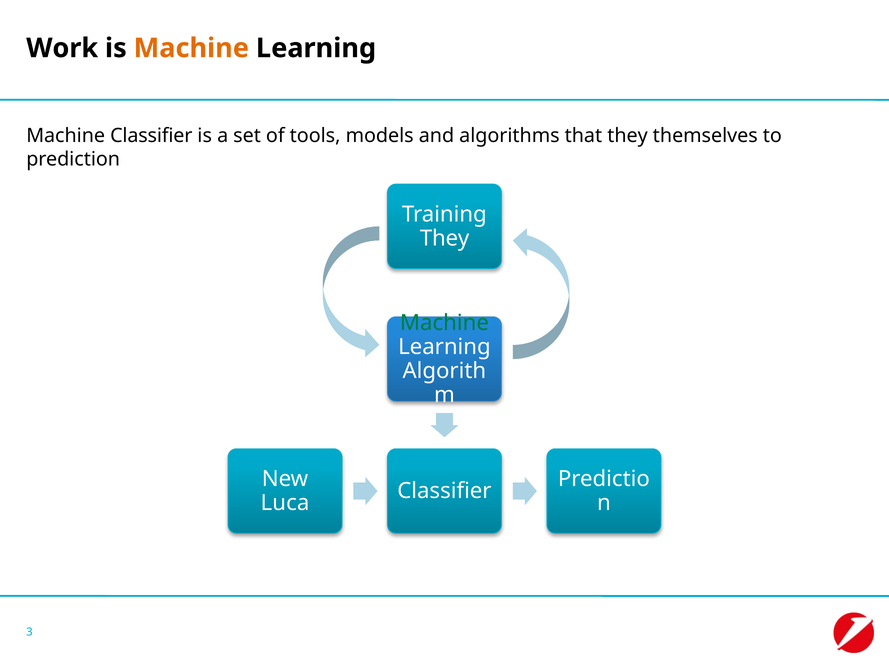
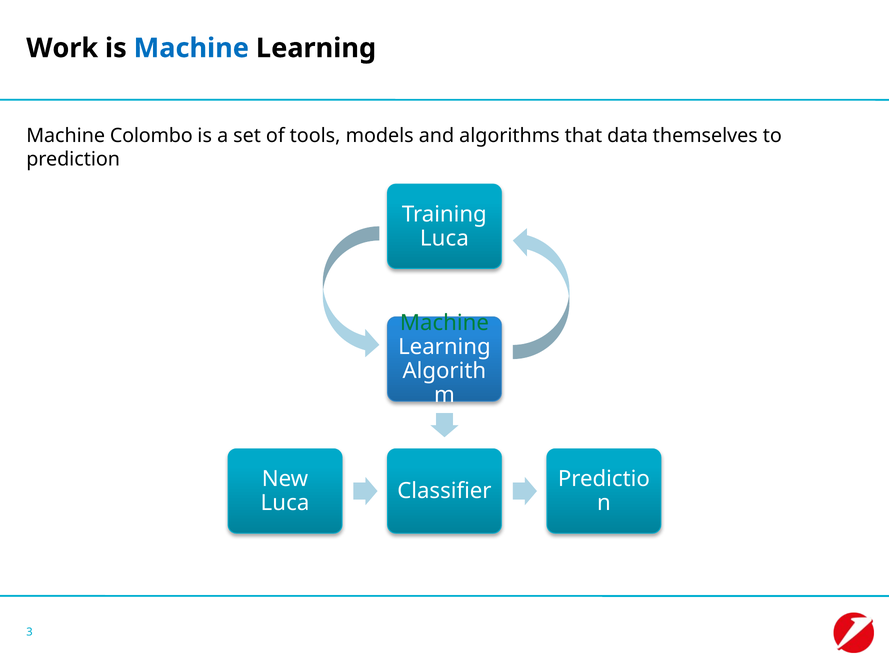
Machine at (191, 48) colour: orange -> blue
Machine Classifier: Classifier -> Colombo
that they: they -> data
They at (445, 238): They -> Luca
